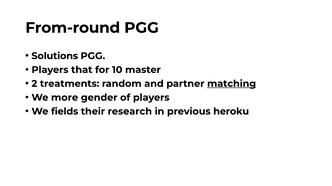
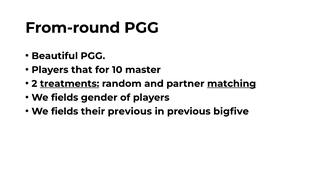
Solutions: Solutions -> Beautiful
treatments underline: none -> present
more at (65, 98): more -> fields
their research: research -> previous
heroku: heroku -> bigfive
